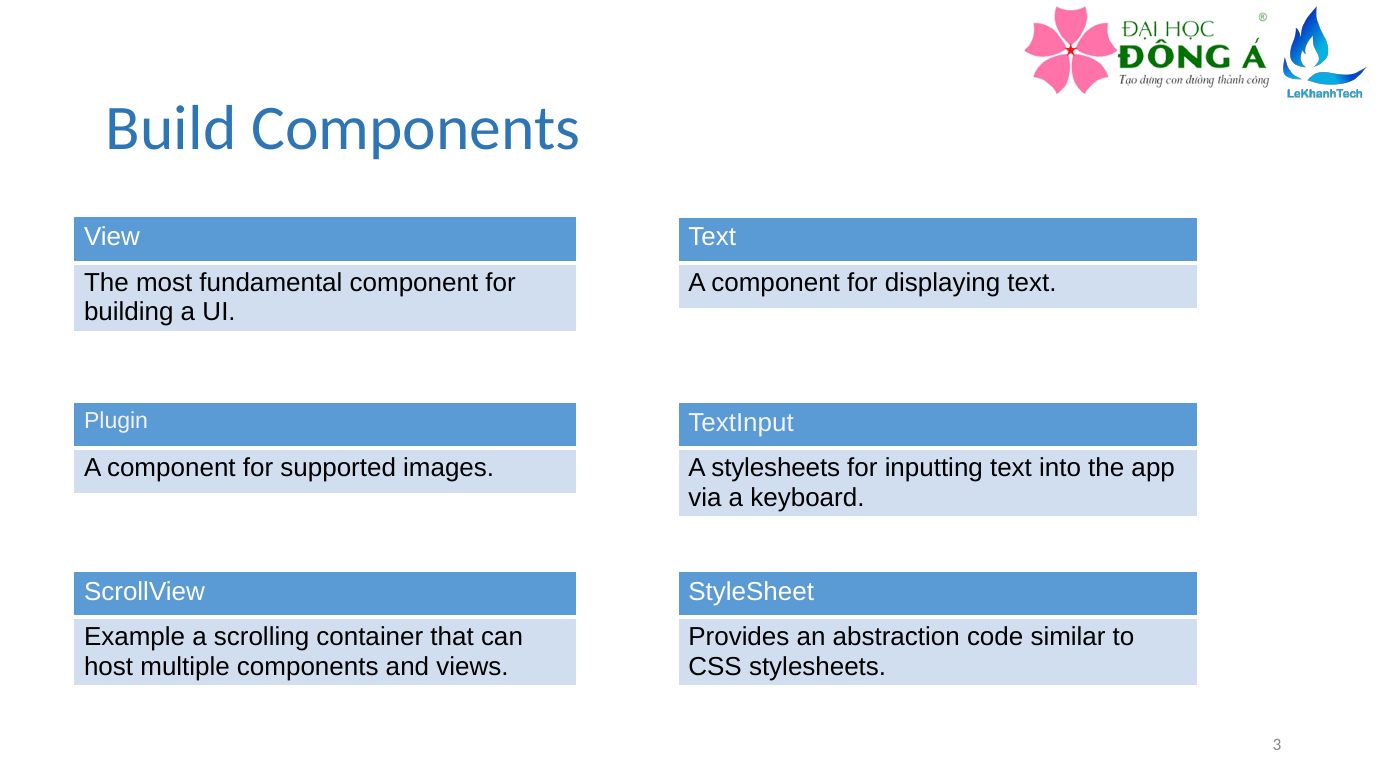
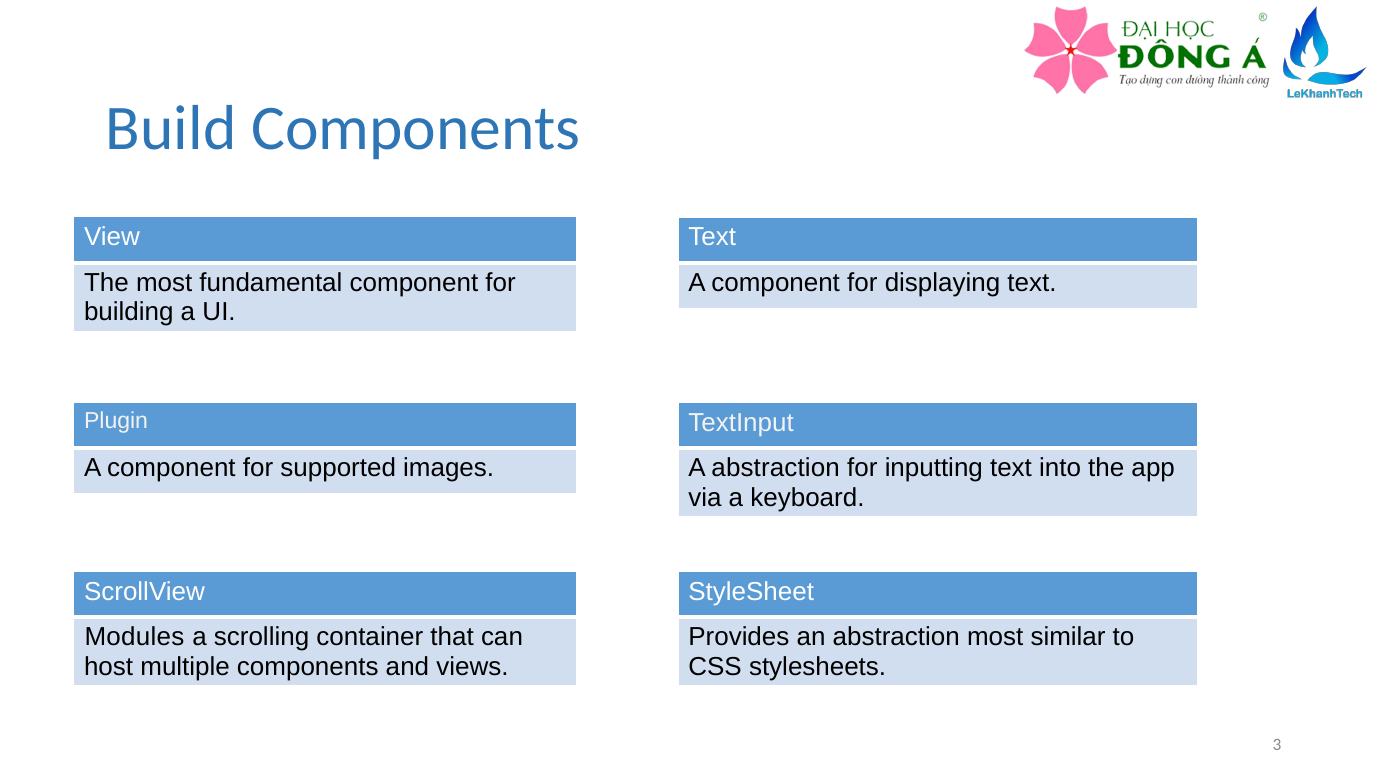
A stylesheets: stylesheets -> abstraction
Example: Example -> Modules
abstraction code: code -> most
